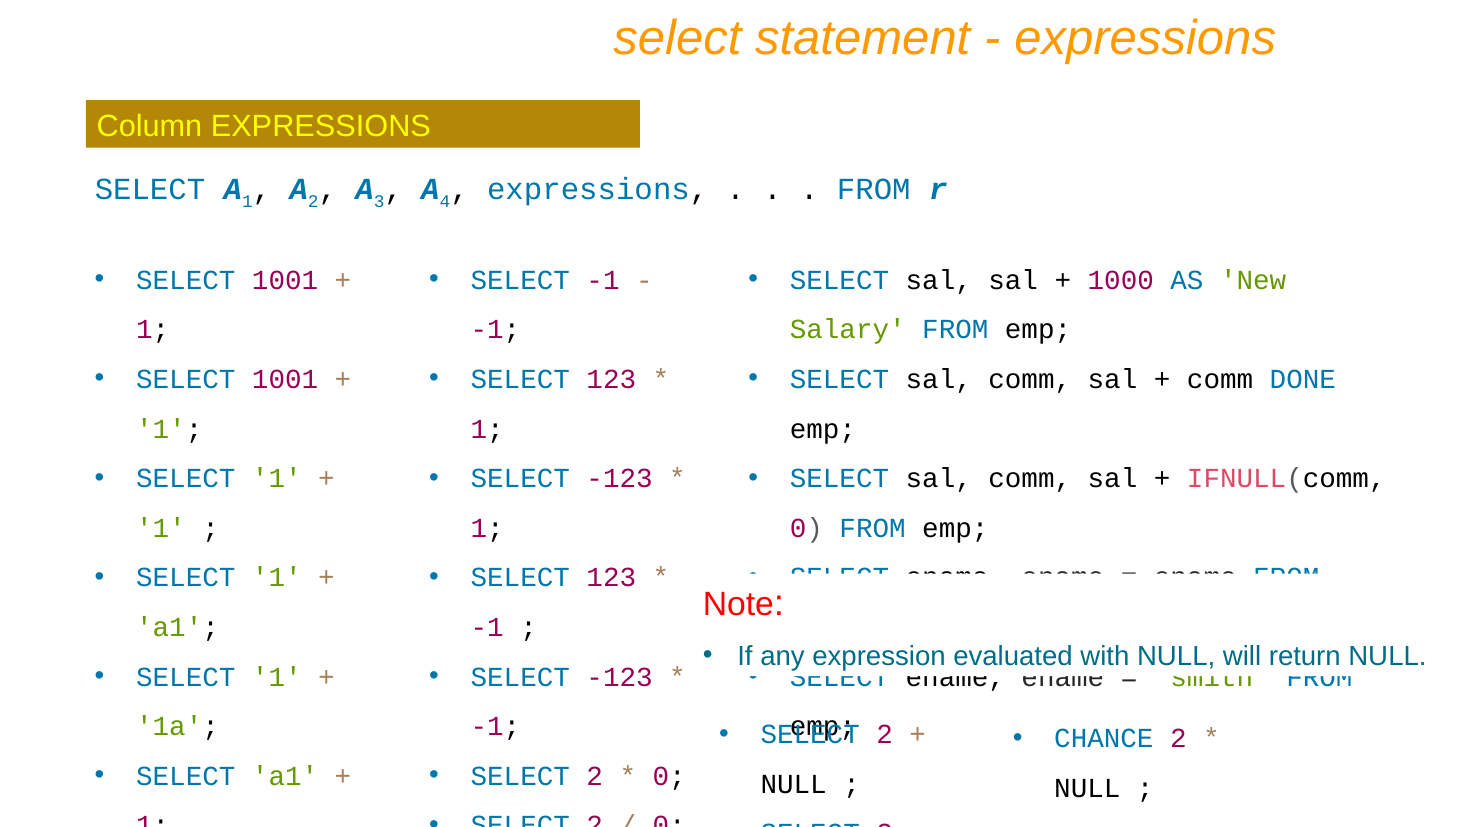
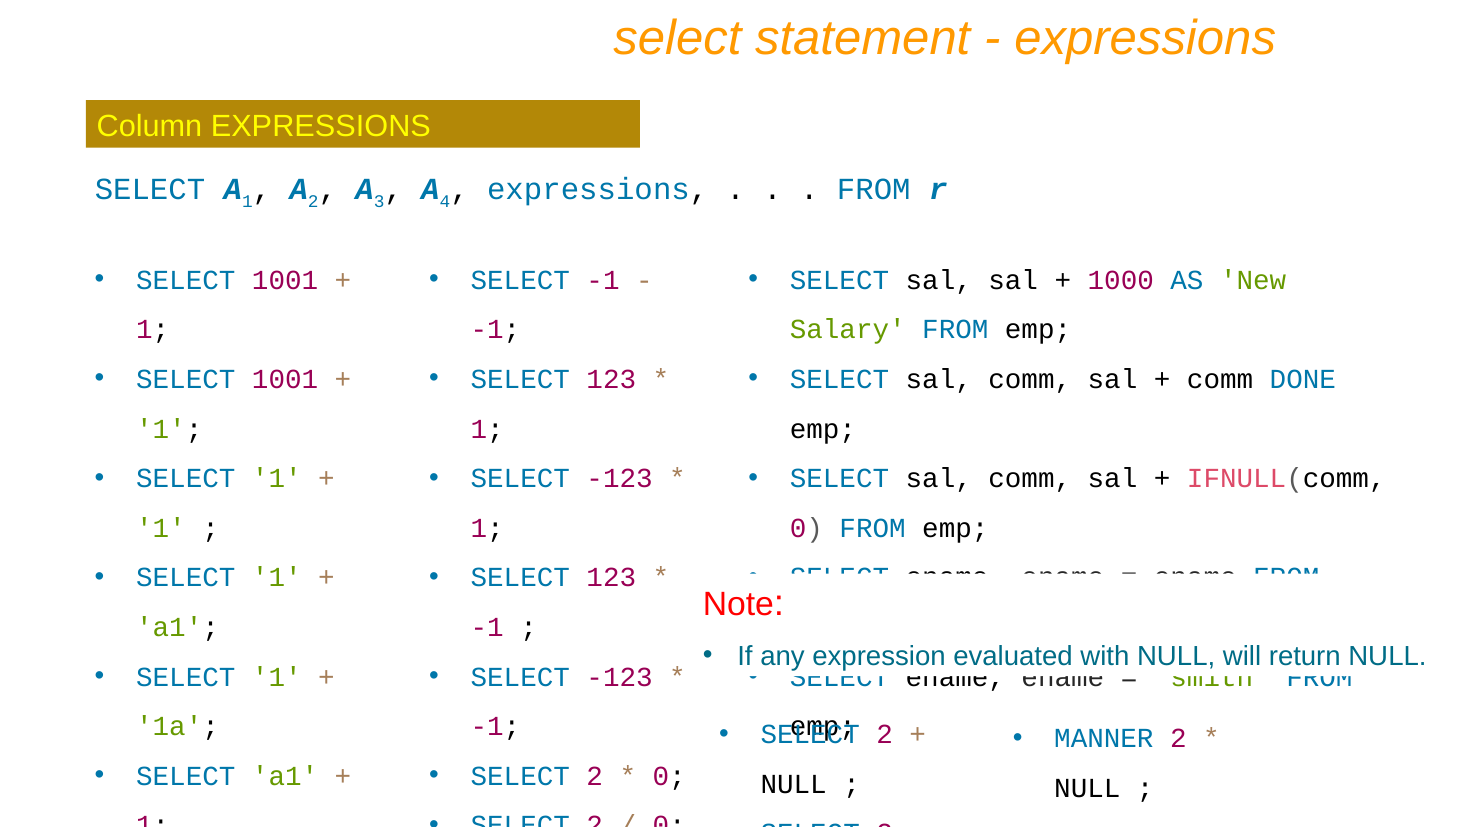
CHANCE: CHANCE -> MANNER
